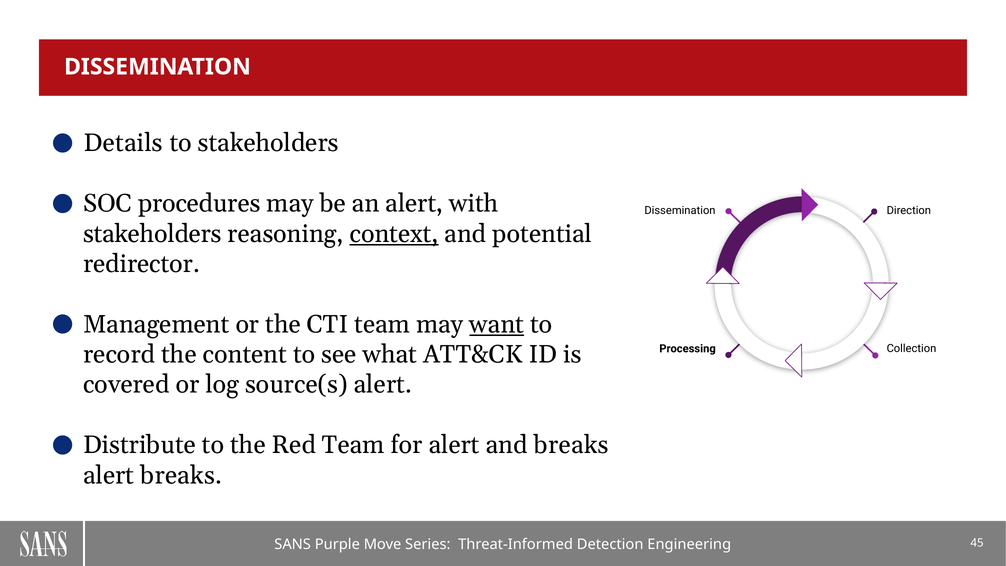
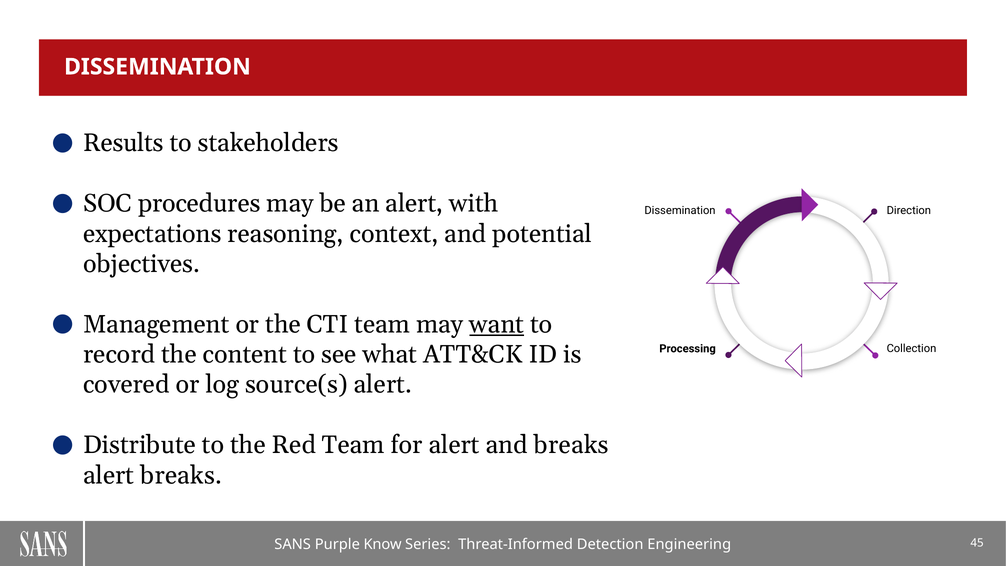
Details: Details -> Results
stakeholders at (152, 234): stakeholders -> expectations
context underline: present -> none
redirector: redirector -> objectives
Move: Move -> Know
